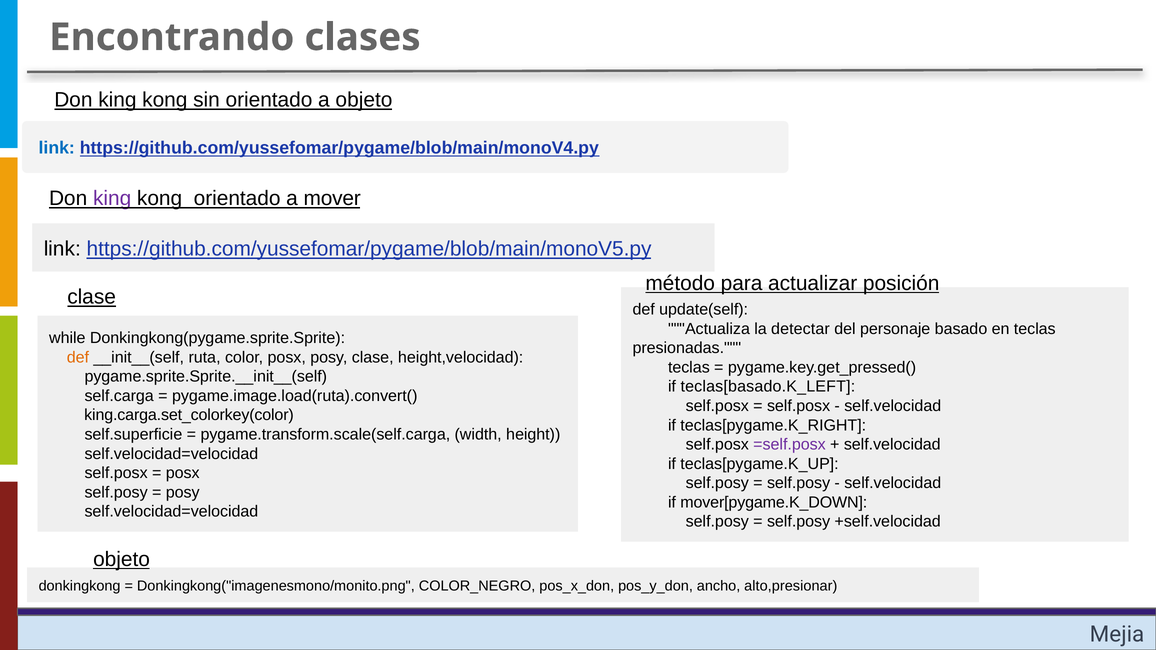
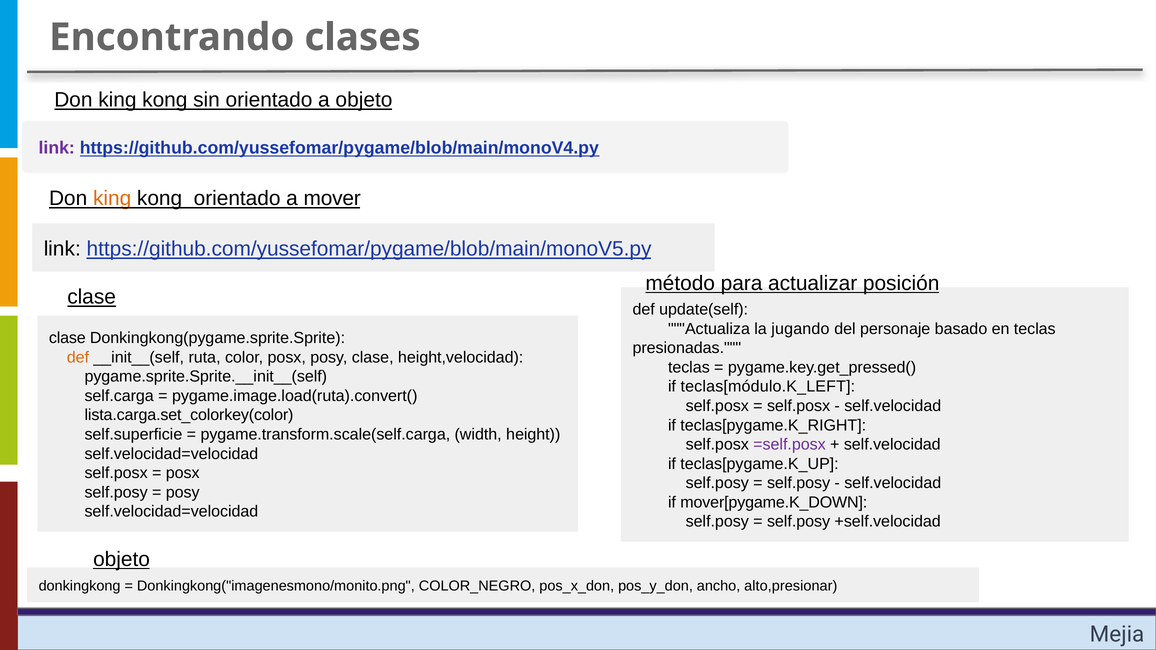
link at (57, 148) colour: blue -> purple
king at (112, 199) colour: purple -> orange
detectar: detectar -> jugando
while at (67, 338): while -> clase
teclas[basado.K_LEFT: teclas[basado.K_LEFT -> teclas[módulo.K_LEFT
king.carga.set_colorkey(color: king.carga.set_colorkey(color -> lista.carga.set_colorkey(color
